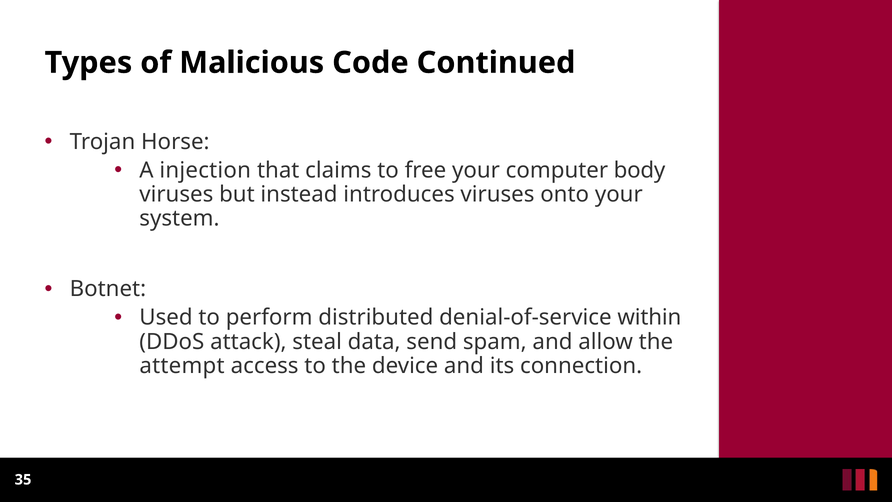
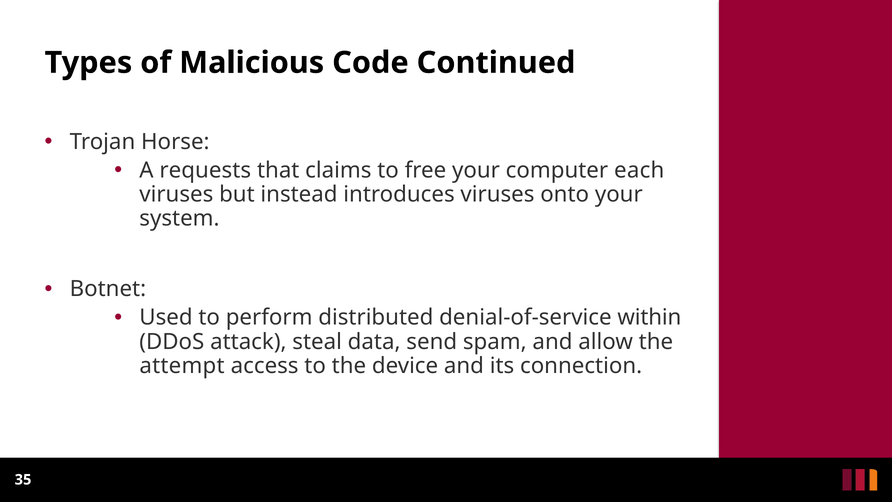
injection: injection -> requests
body: body -> each
